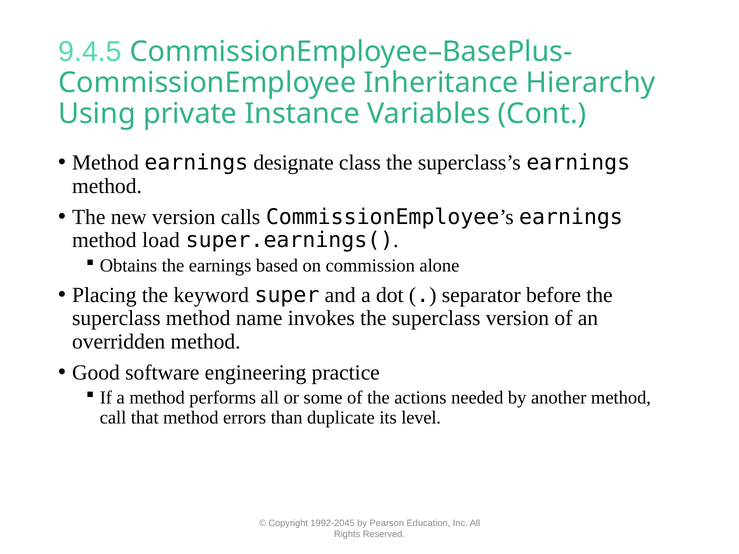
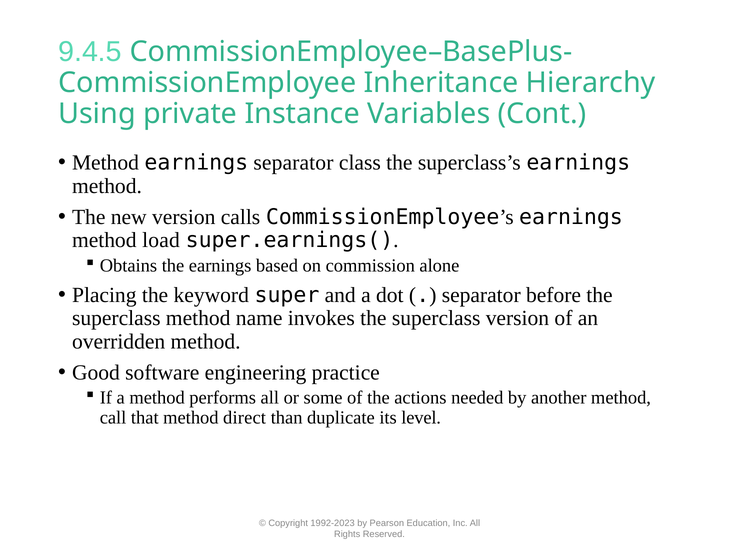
earnings designate: designate -> separator
errors: errors -> direct
1992-2045: 1992-2045 -> 1992-2023
